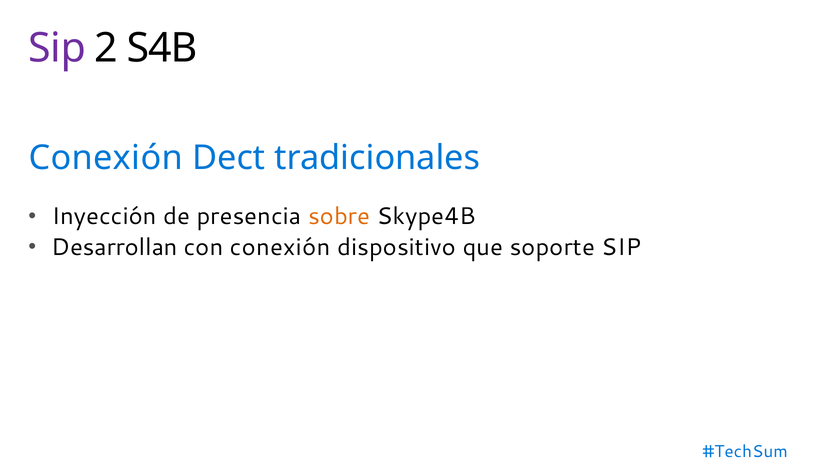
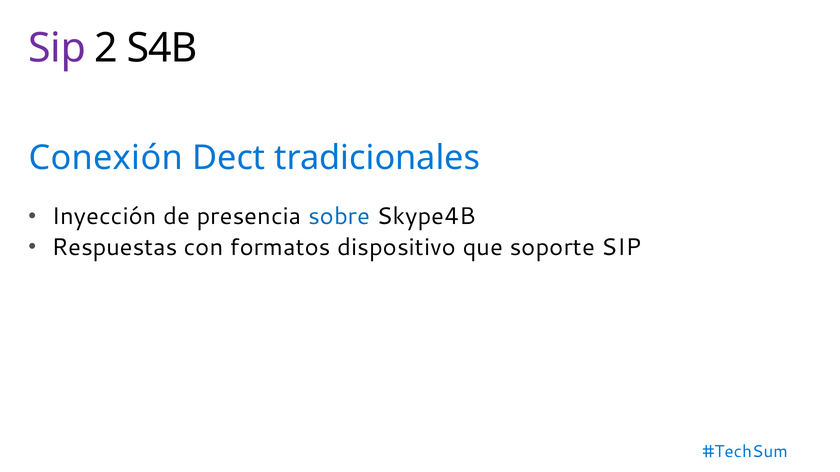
sobre colour: orange -> blue
Desarrollan: Desarrollan -> Respuestas
con conexión: conexión -> formatos
